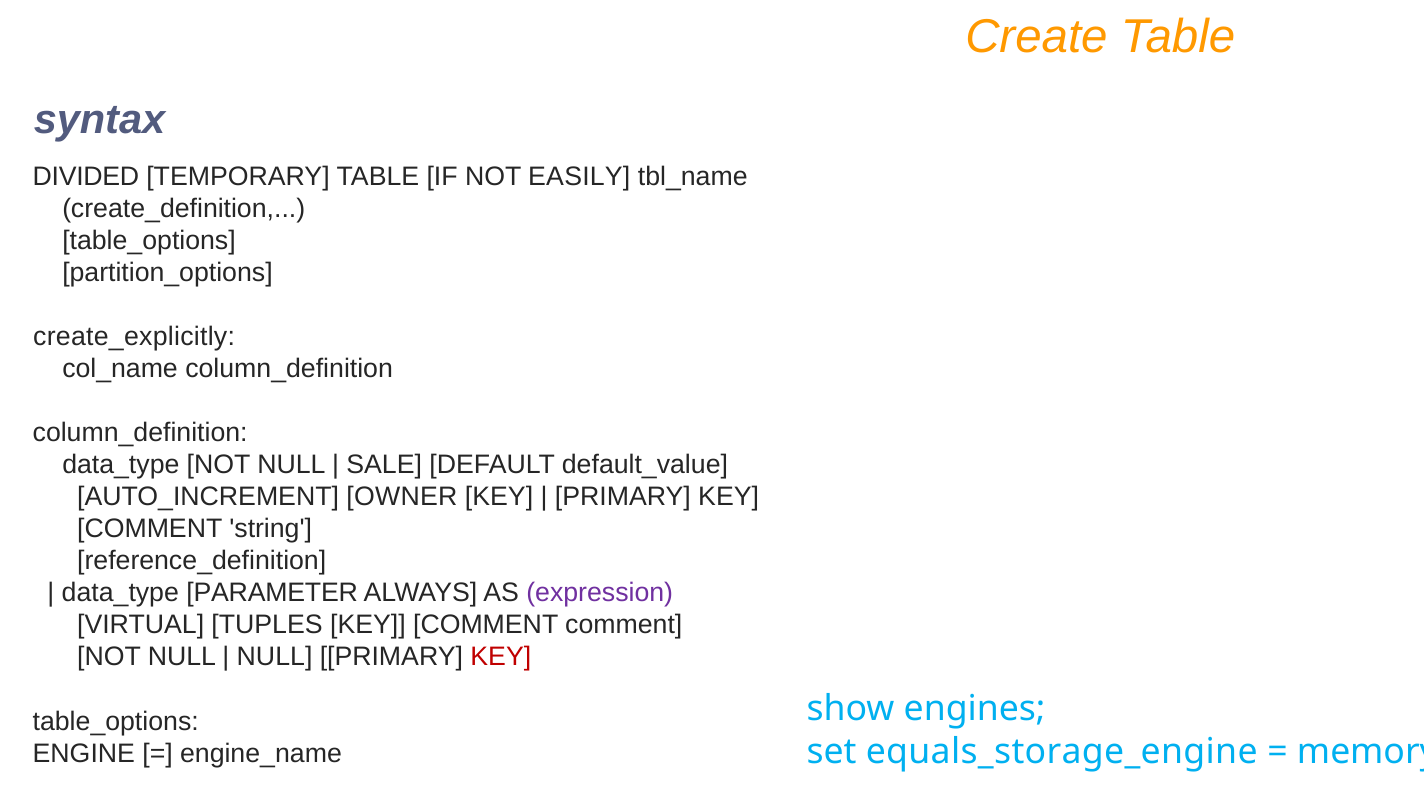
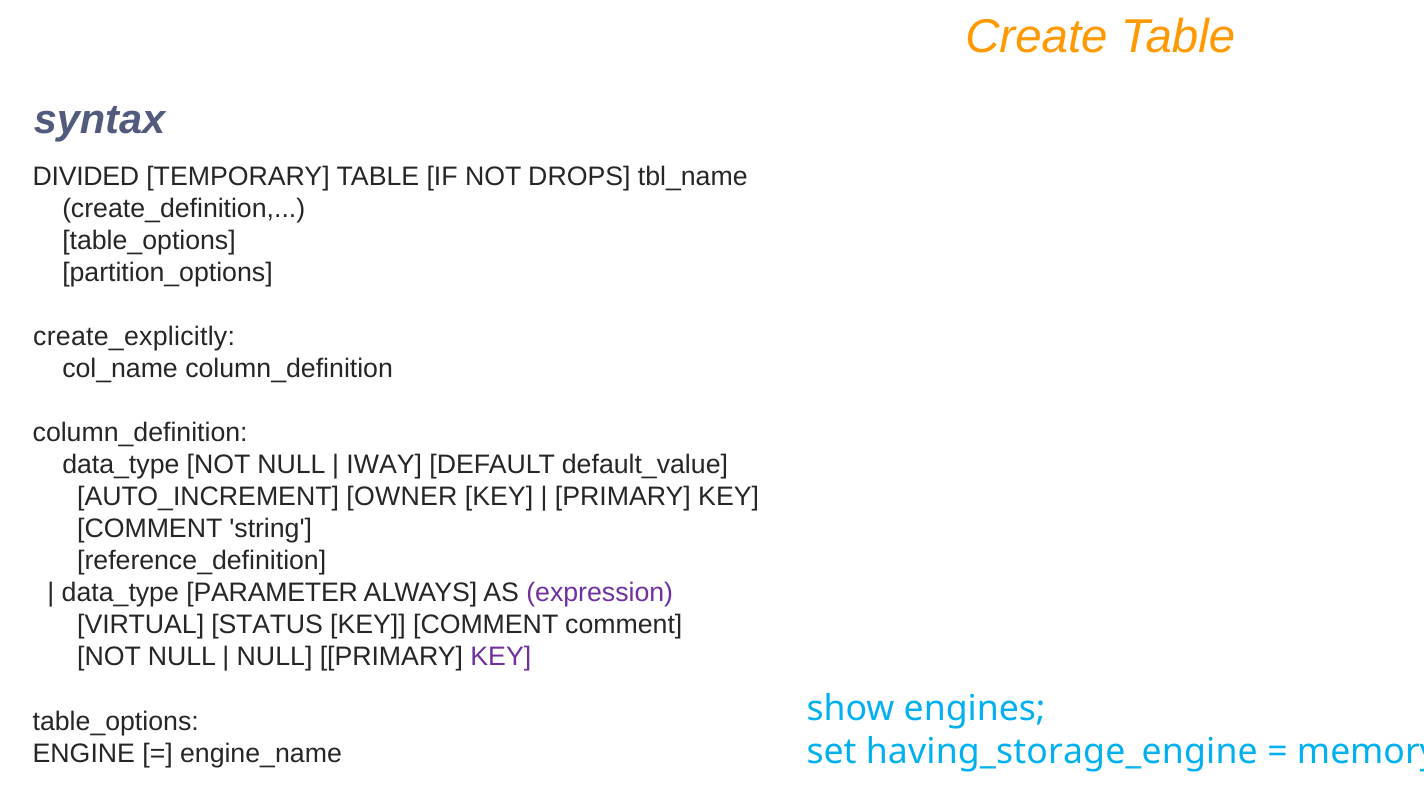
EASILY: EASILY -> DROPS
SALE: SALE -> IWAY
TUPLES: TUPLES -> STATUS
KEY at (501, 657) colour: red -> purple
equals_storage_engine: equals_storage_engine -> having_storage_engine
